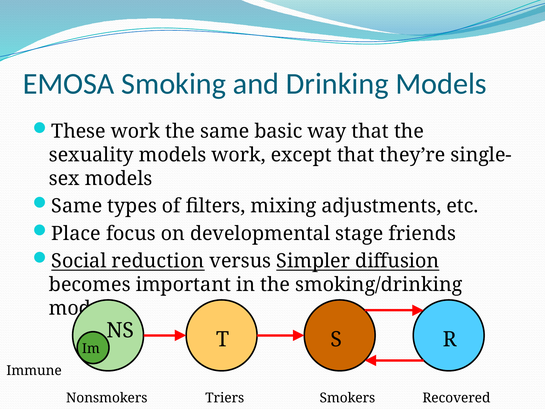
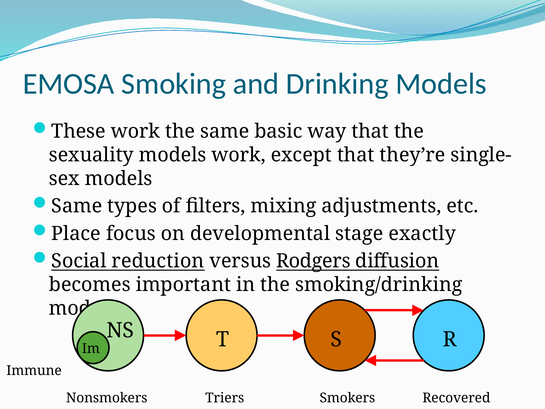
friends: friends -> exactly
Simpler: Simpler -> Rodgers
